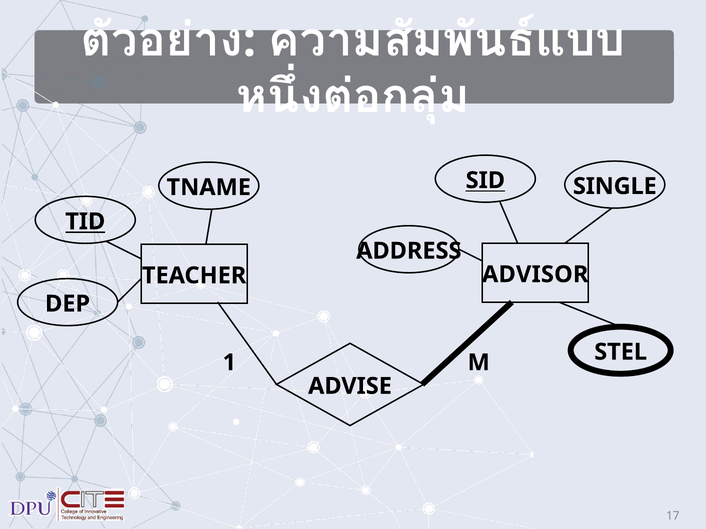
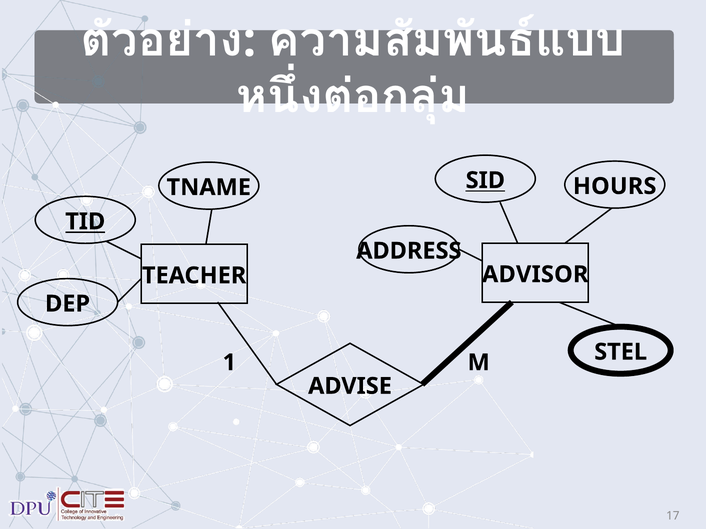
SINGLE: SINGLE -> HOURS
